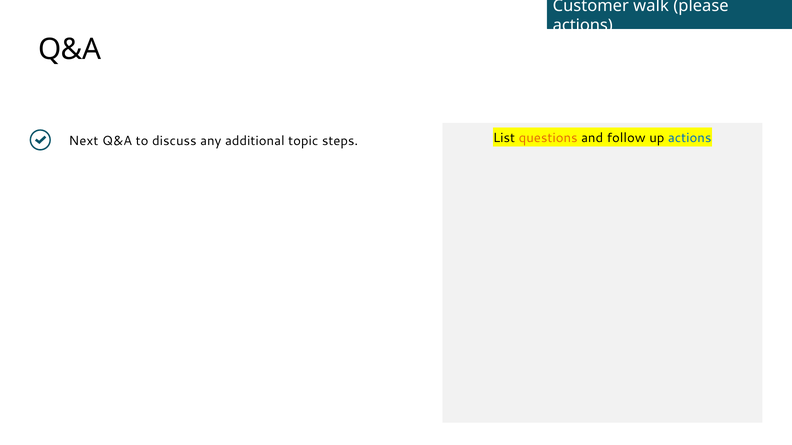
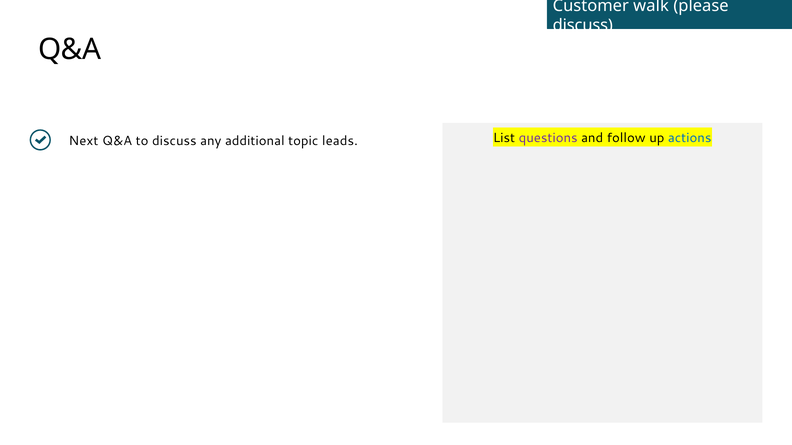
actions at (583, 25): actions -> discuss
steps: steps -> leads
questions colour: orange -> purple
